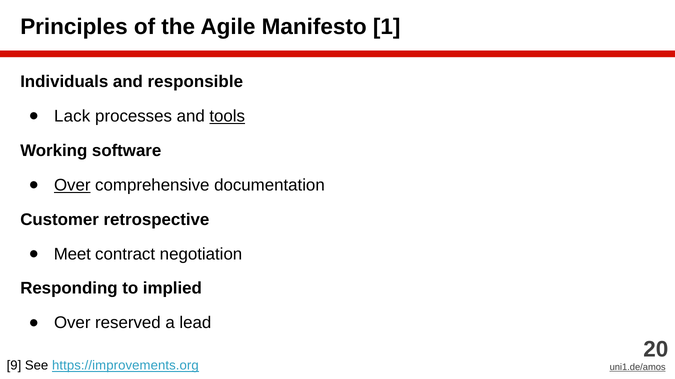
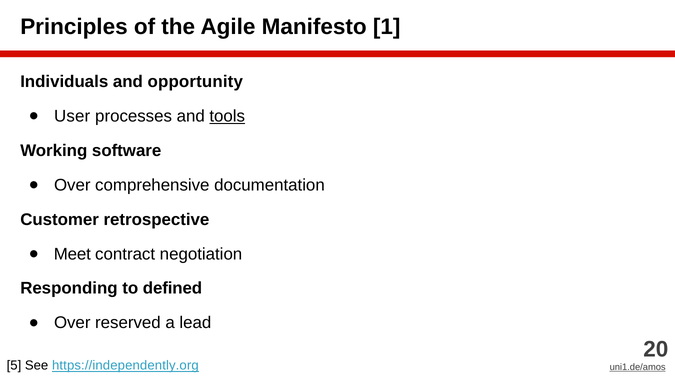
responsible: responsible -> opportunity
Lack: Lack -> User
Over at (72, 185) underline: present -> none
implied: implied -> defined
9: 9 -> 5
https://improvements.org: https://improvements.org -> https://independently.org
